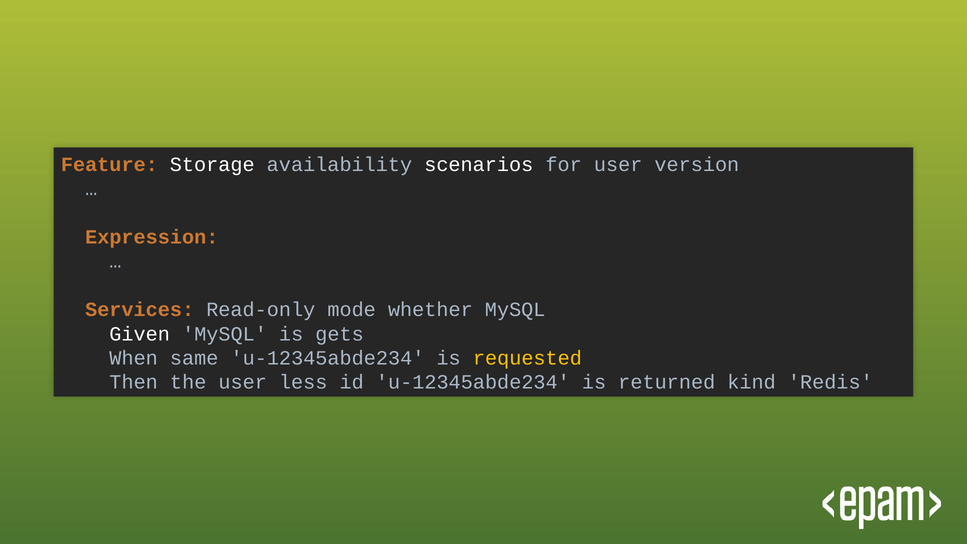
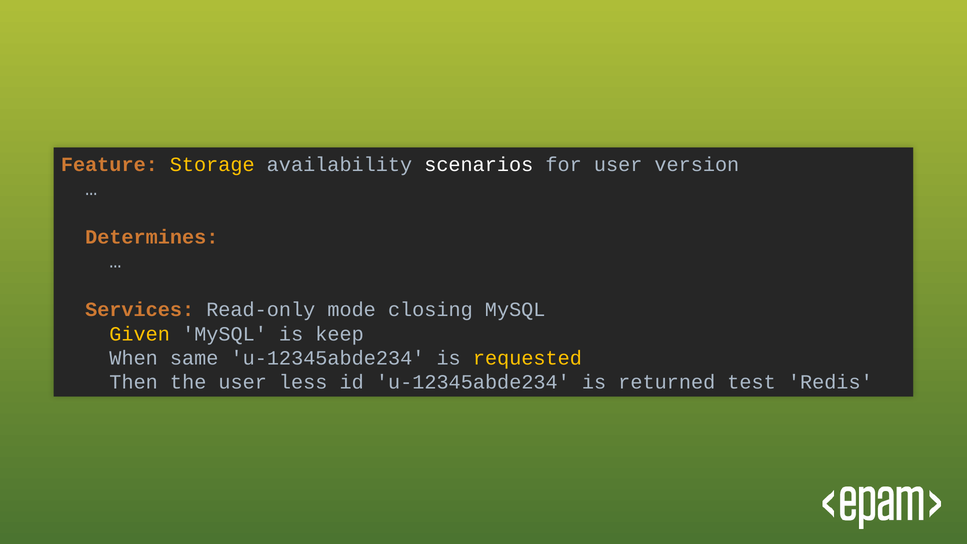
Storage colour: white -> yellow
Expression: Expression -> Determines
whether: whether -> closing
Given colour: white -> yellow
gets: gets -> keep
kind: kind -> test
